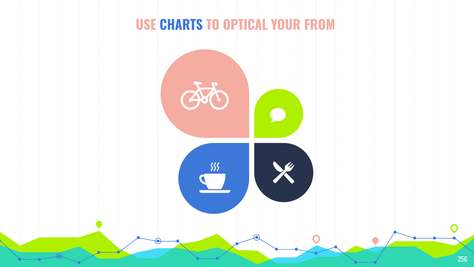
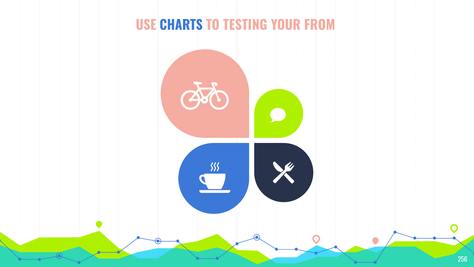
OPTICAL: OPTICAL -> TESTING
